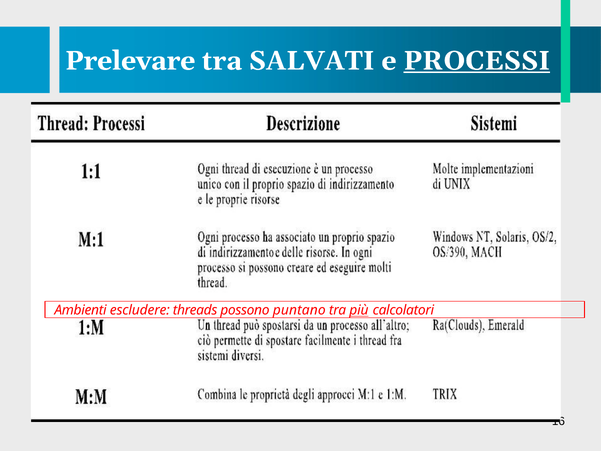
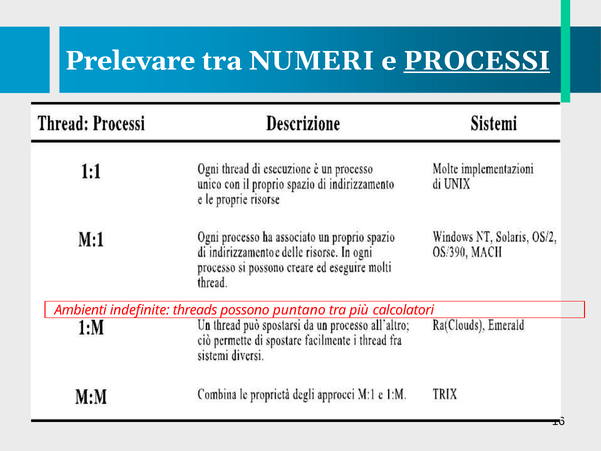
SALVATI: SALVATI -> NUMERI
escludere: escludere -> indefinite
più underline: present -> none
